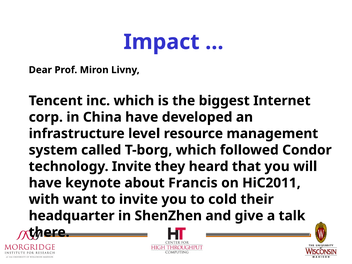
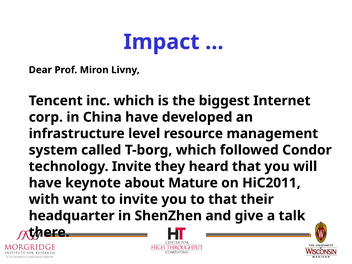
Francis: Francis -> Mature
to cold: cold -> that
